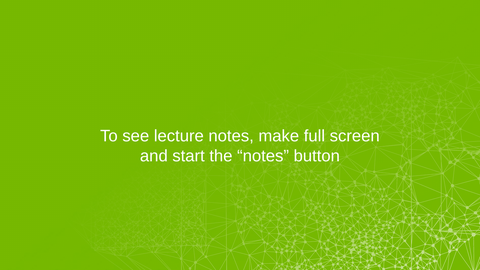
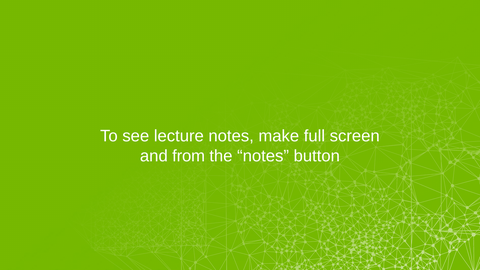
start: start -> from
